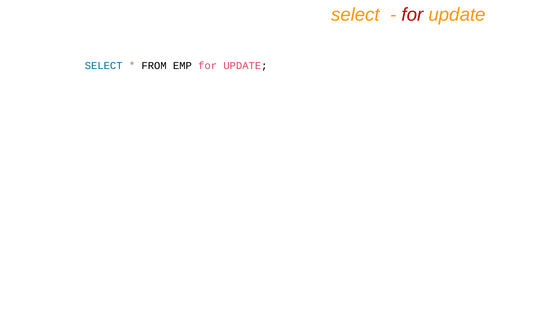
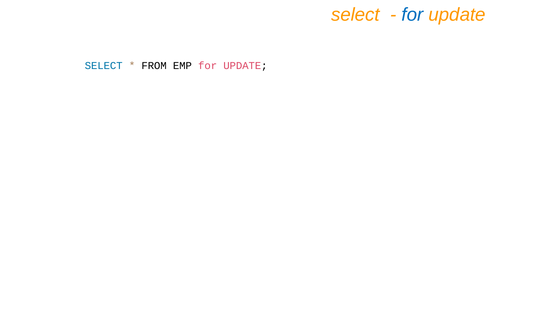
for at (412, 15) colour: red -> blue
